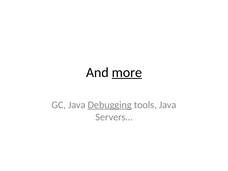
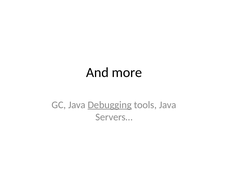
more underline: present -> none
